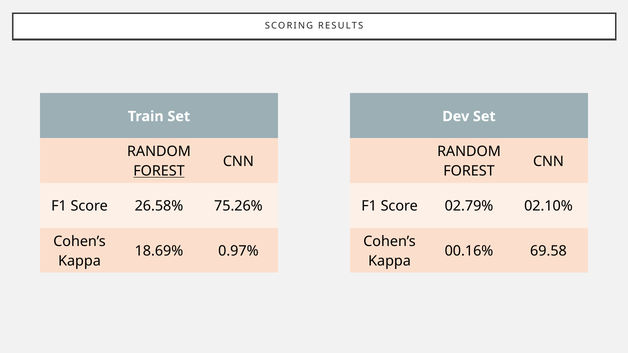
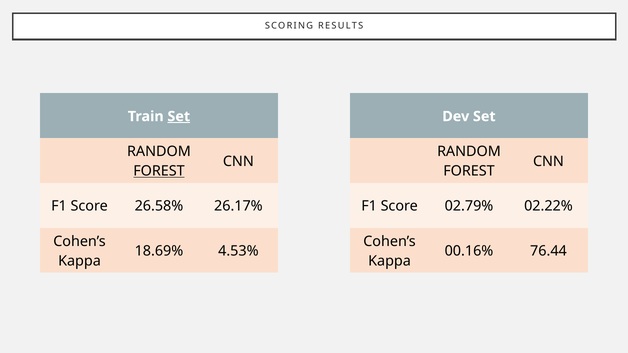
Set at (179, 117) underline: none -> present
75.26%: 75.26% -> 26.17%
02.10%: 02.10% -> 02.22%
0.97%: 0.97% -> 4.53%
69.58: 69.58 -> 76.44
